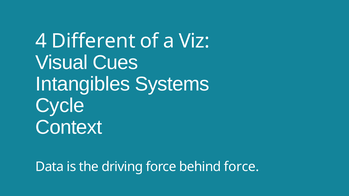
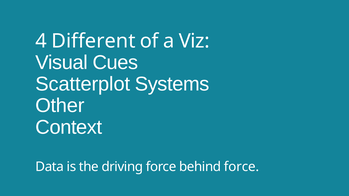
Intangibles: Intangibles -> Scatterplot
Cycle: Cycle -> Other
